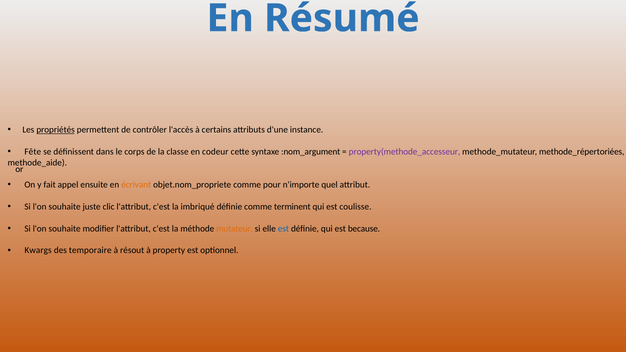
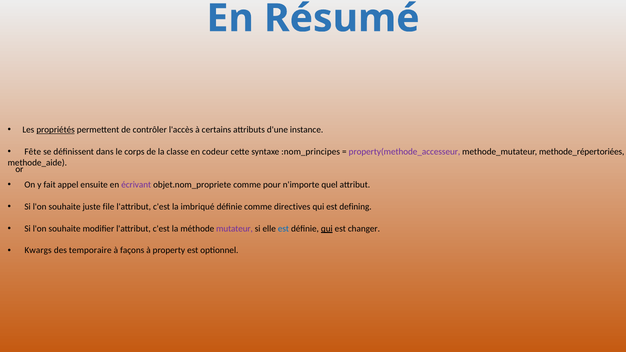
:nom_argument: :nom_argument -> :nom_principes
écrivant colour: orange -> purple
clic: clic -> file
terminent: terminent -> directives
coulisse: coulisse -> defining
mutateur colour: orange -> purple
qui at (327, 229) underline: none -> present
because: because -> changer
résout: résout -> façons
